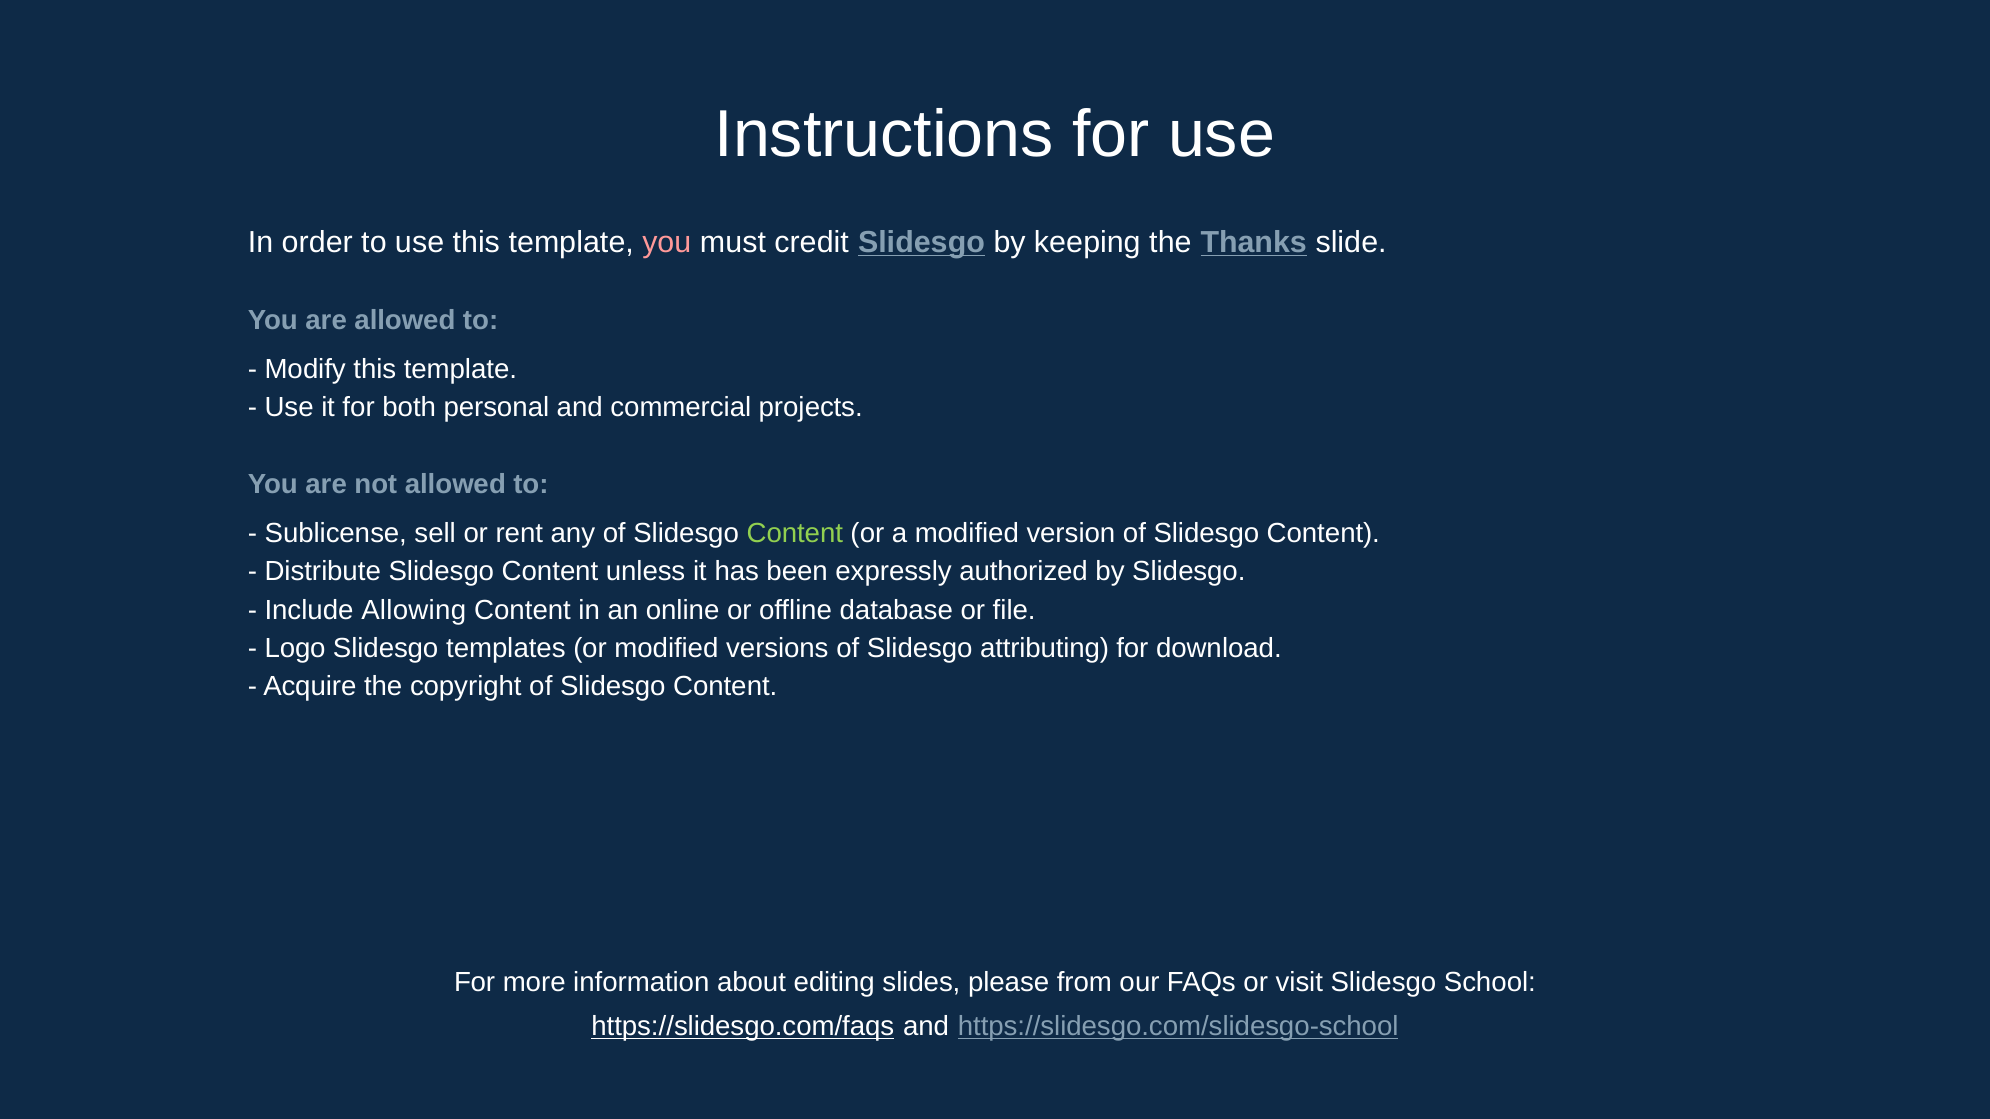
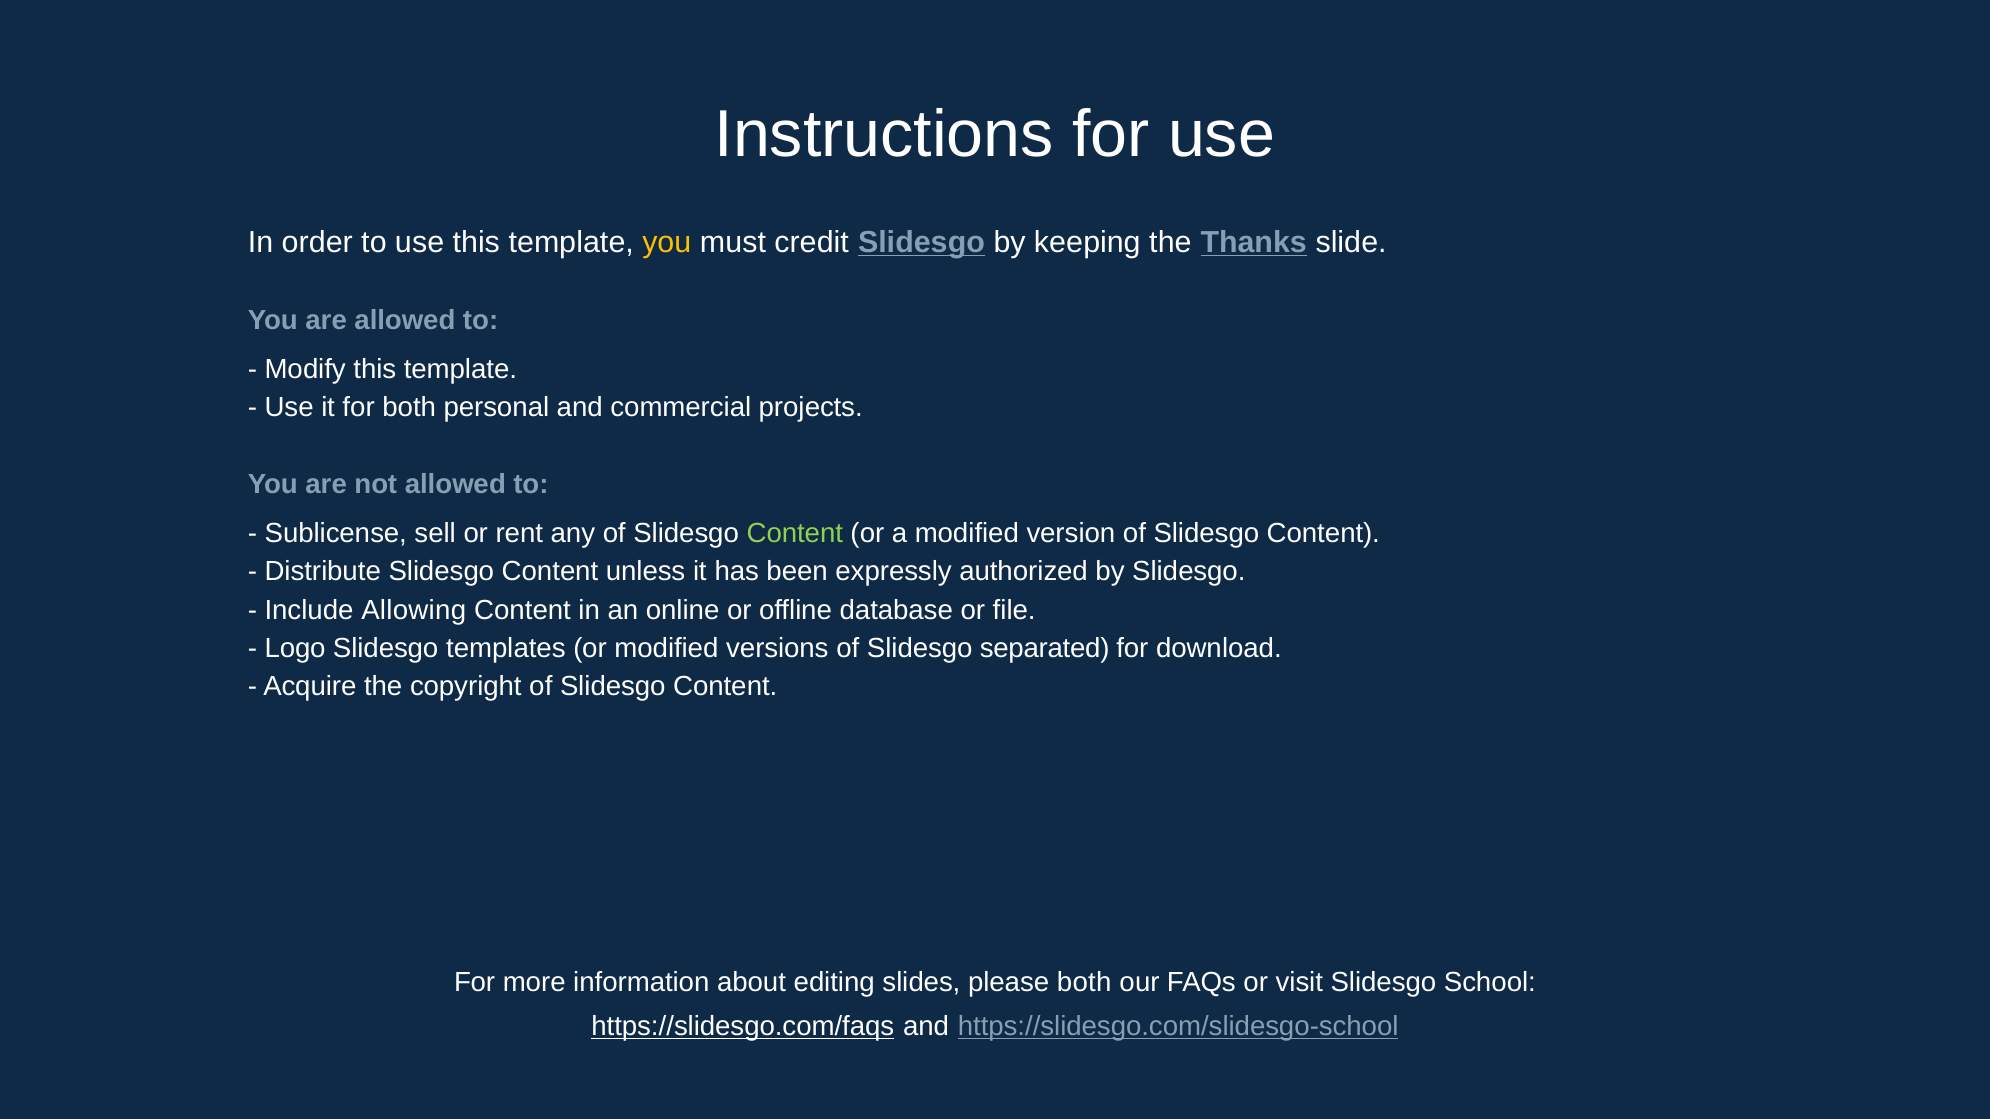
you at (667, 242) colour: pink -> yellow
attributing: attributing -> separated
please from: from -> both
